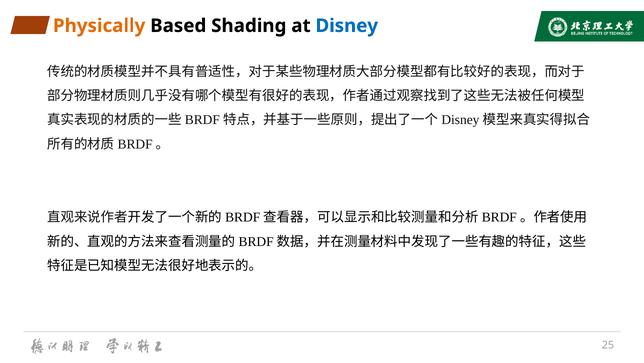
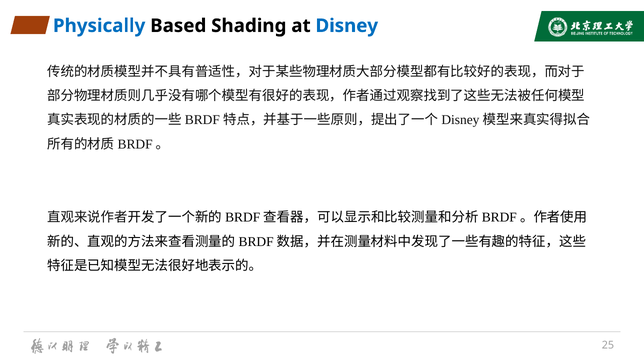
Physically colour: orange -> blue
